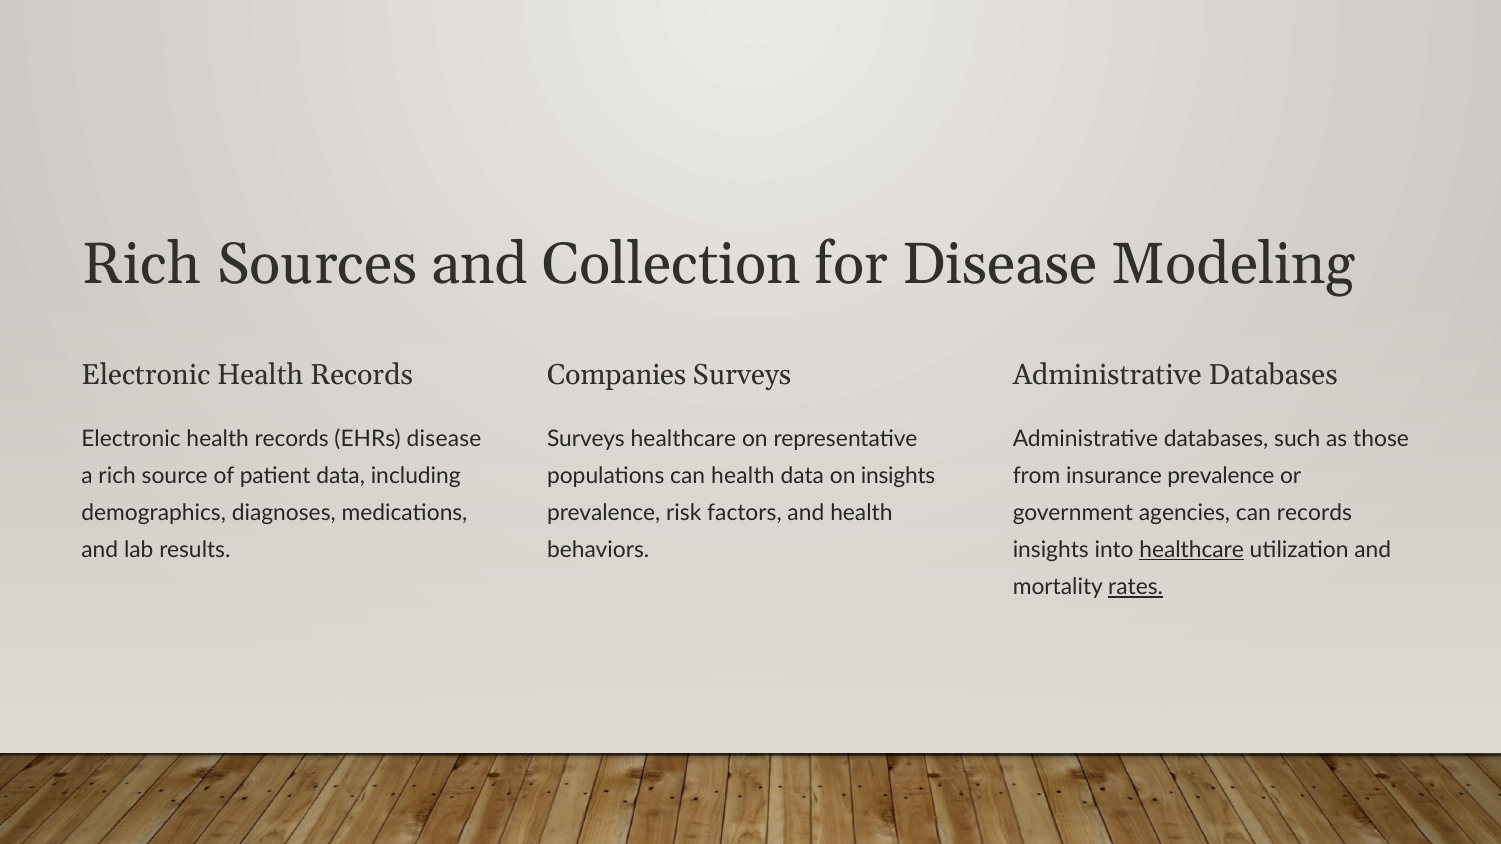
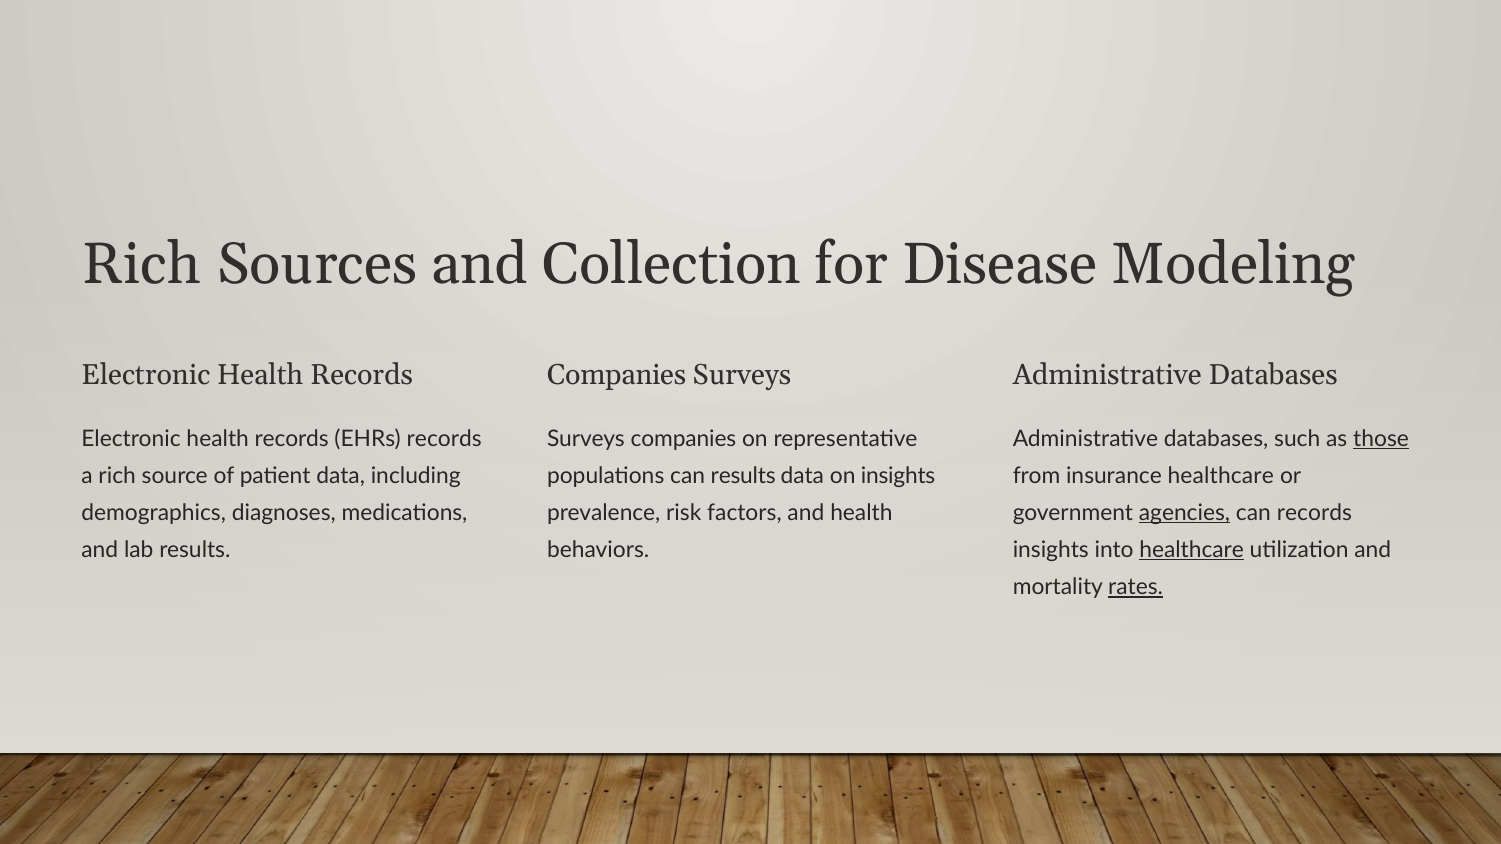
EHRs disease: disease -> records
Surveys healthcare: healthcare -> companies
those underline: none -> present
can health: health -> results
insurance prevalence: prevalence -> healthcare
agencies underline: none -> present
